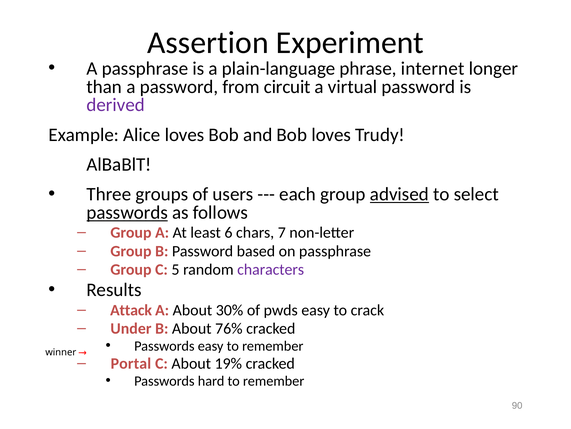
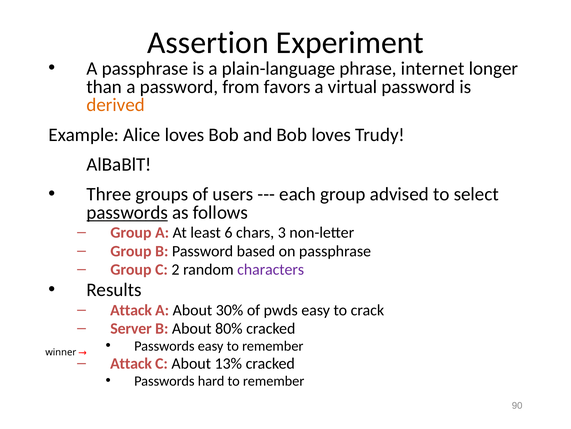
circuit: circuit -> favors
derived colour: purple -> orange
advised underline: present -> none
7: 7 -> 3
5: 5 -> 2
Under: Under -> Server
76%: 76% -> 80%
Portal at (131, 363): Portal -> Attack
19%: 19% -> 13%
